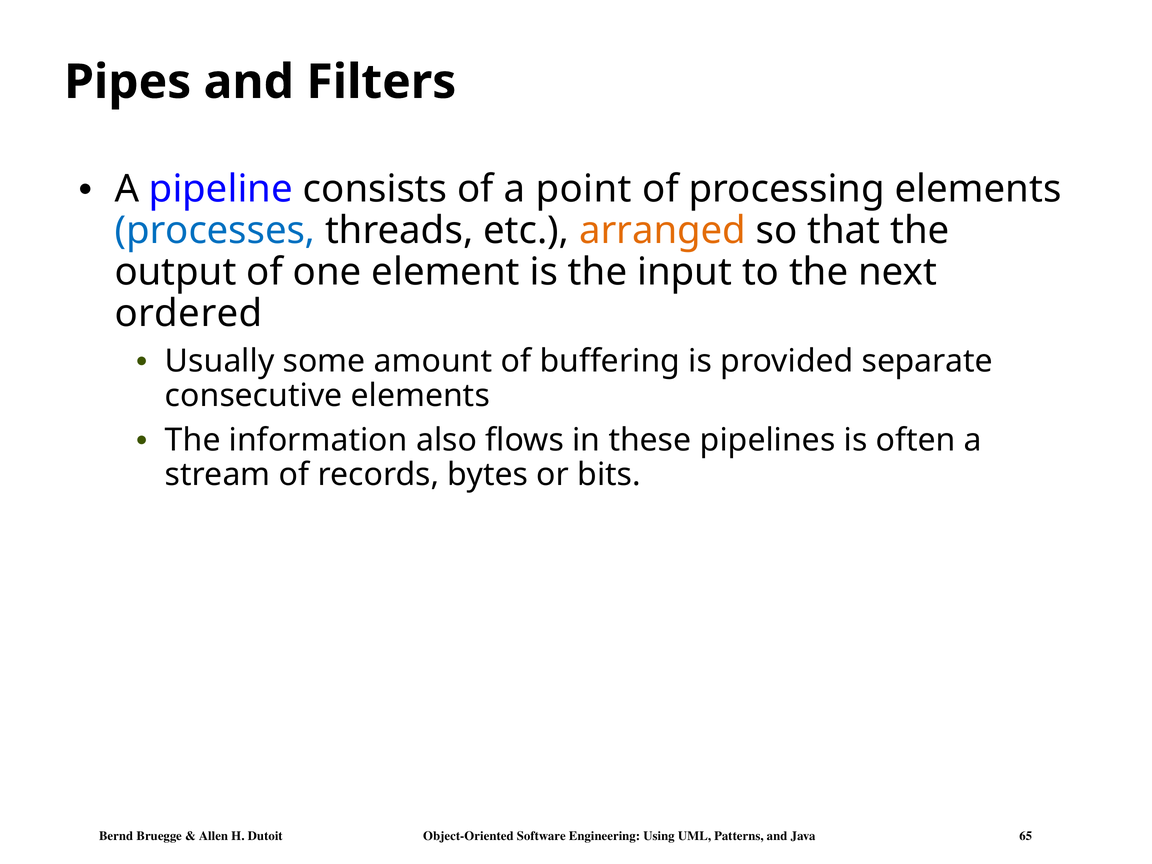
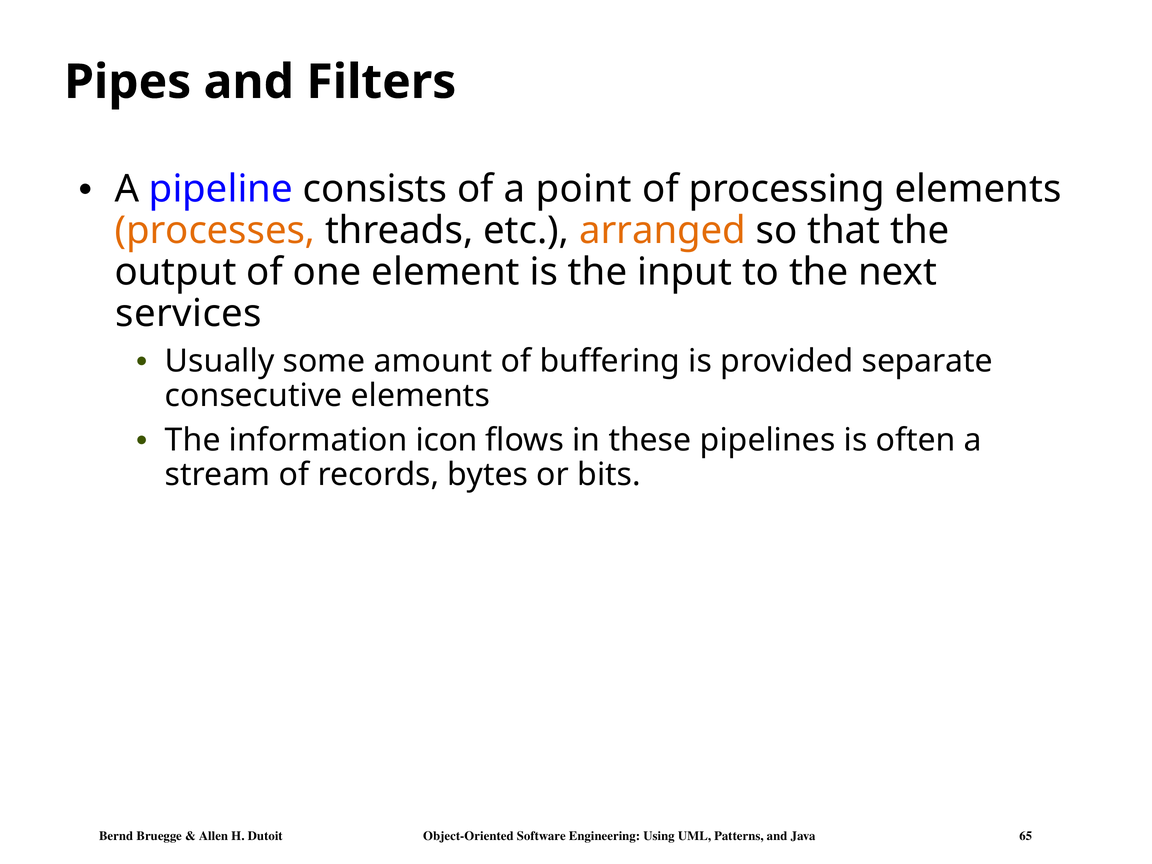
processes colour: blue -> orange
ordered: ordered -> services
also: also -> icon
